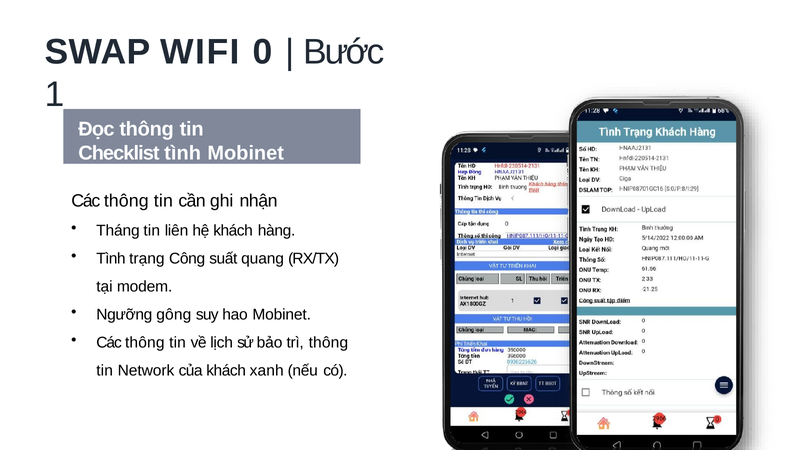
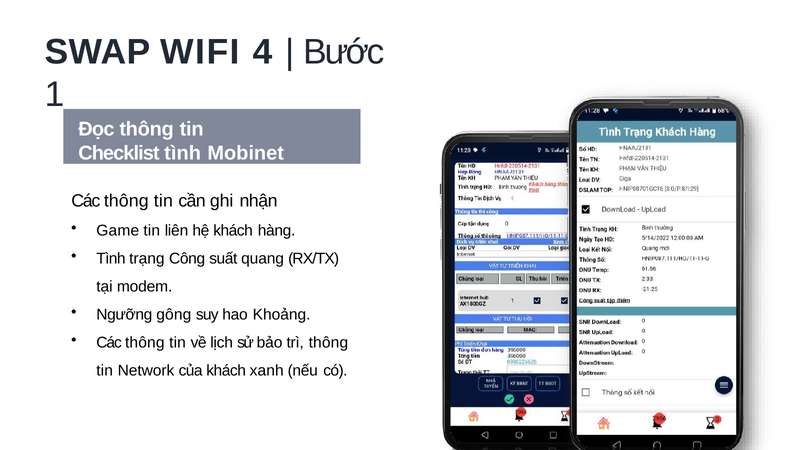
0: 0 -> 4
Tháng: Tháng -> Game
hao Mobinet: Mobinet -> Khoảng
